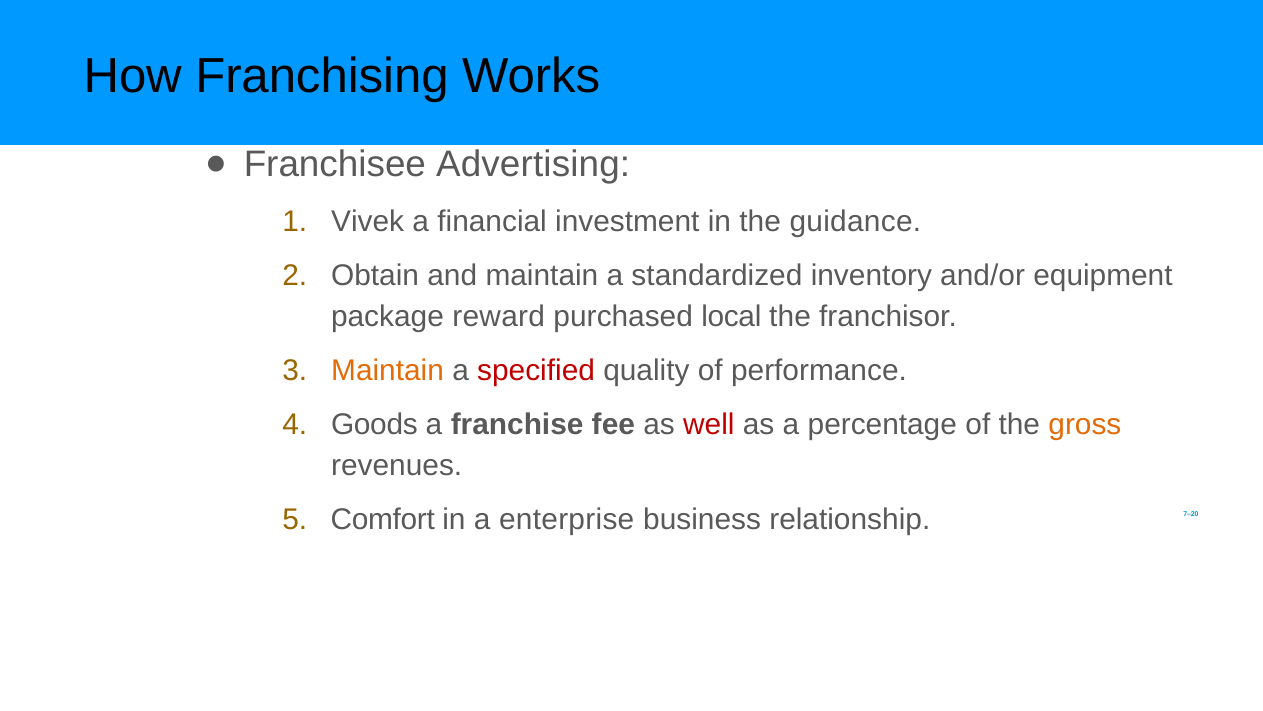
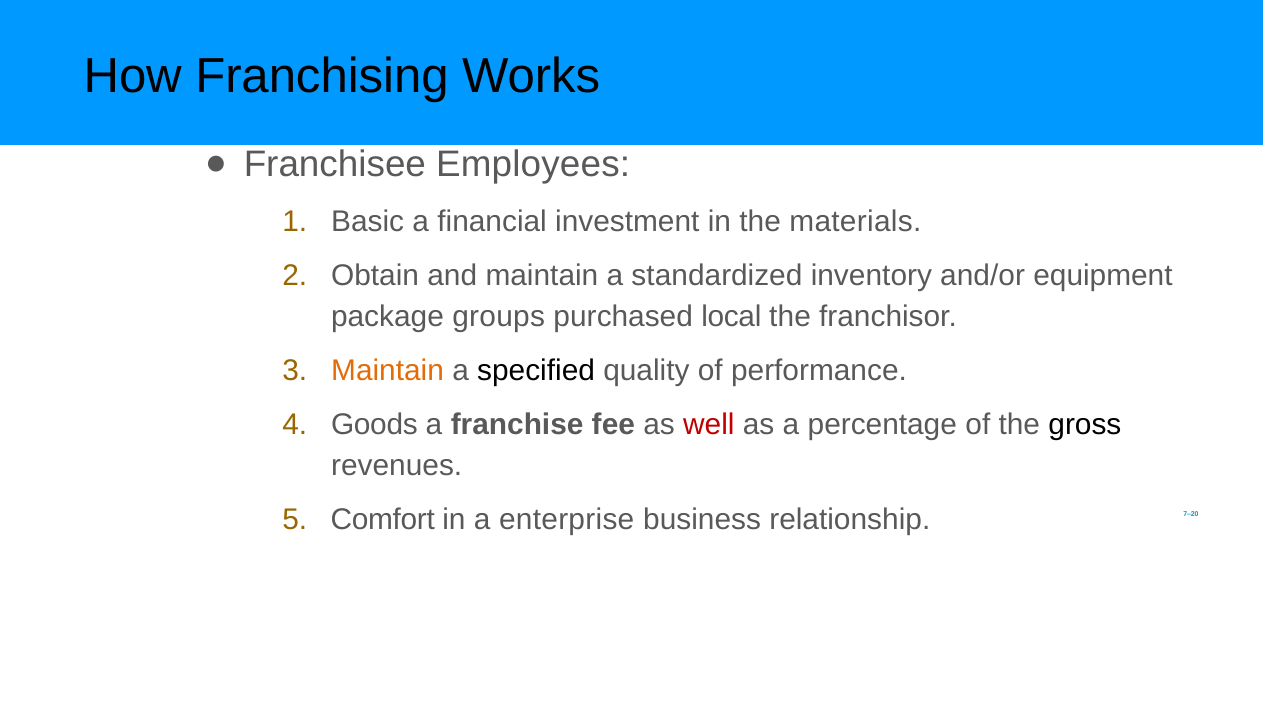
Advertising: Advertising -> Employees
Vivek: Vivek -> Basic
guidance: guidance -> materials
reward: reward -> groups
specified colour: red -> black
gross colour: orange -> black
